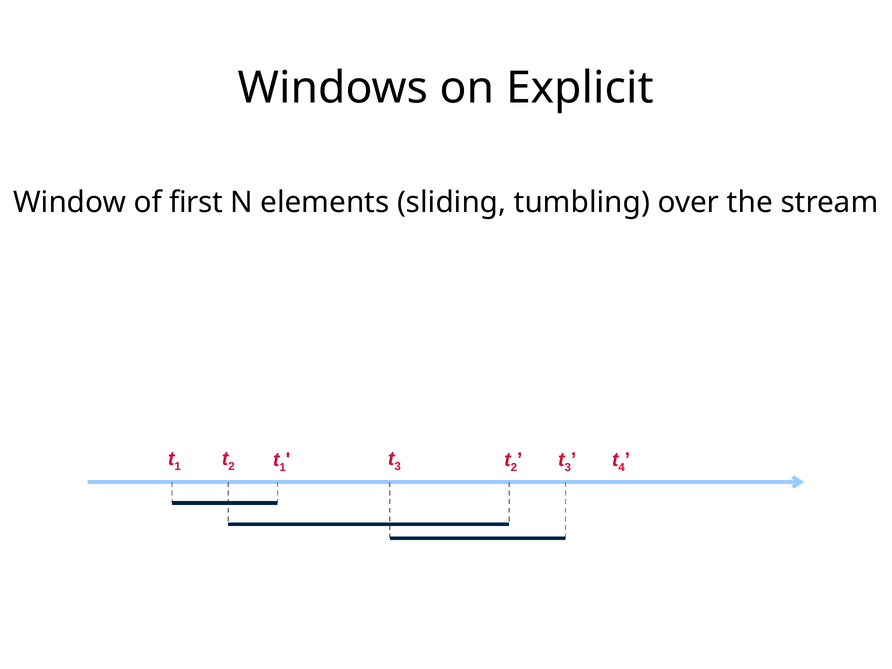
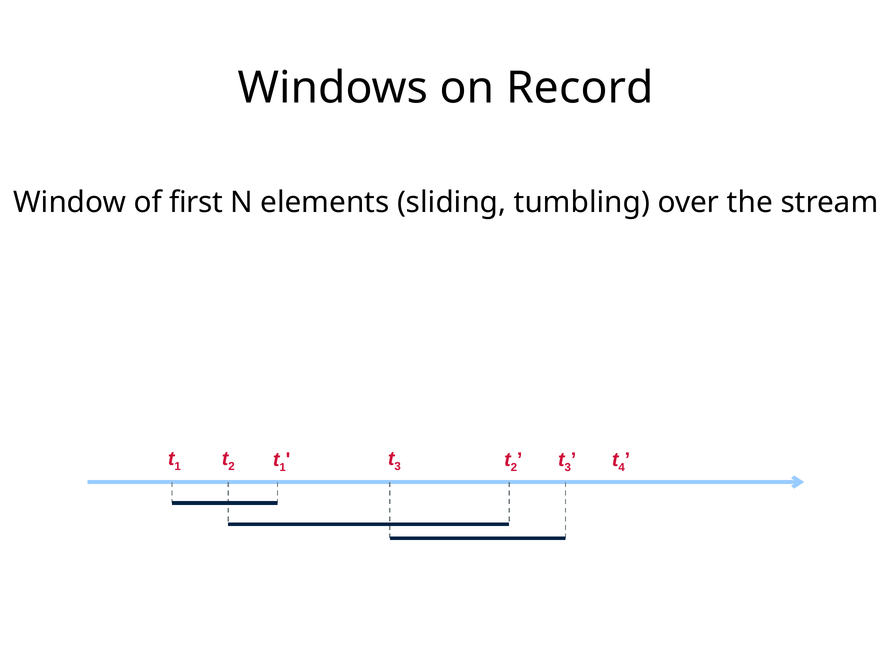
Explicit: Explicit -> Record
